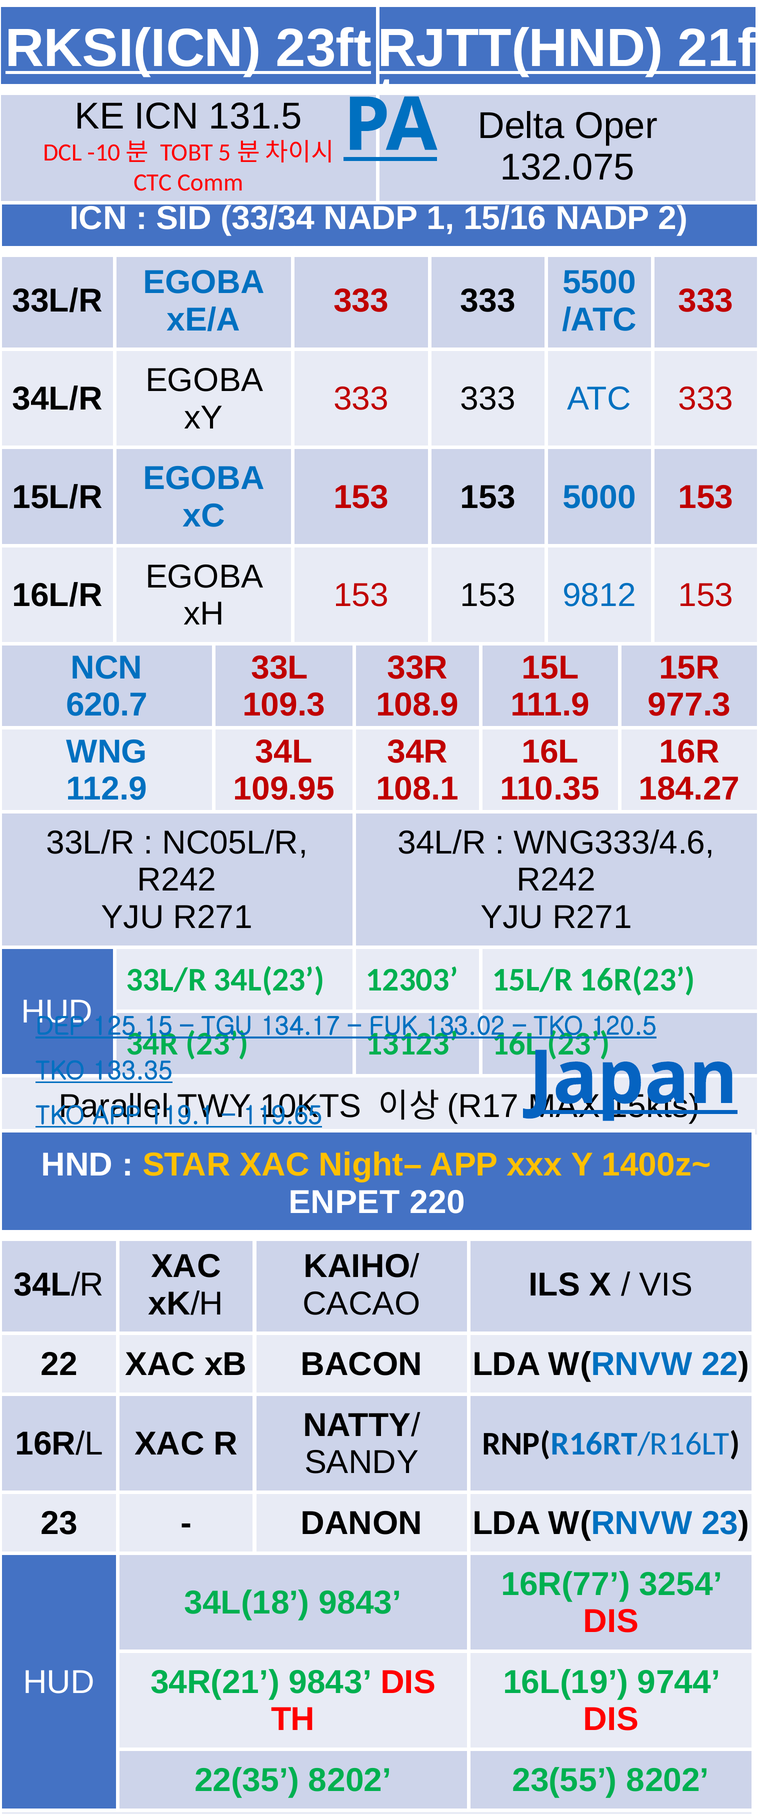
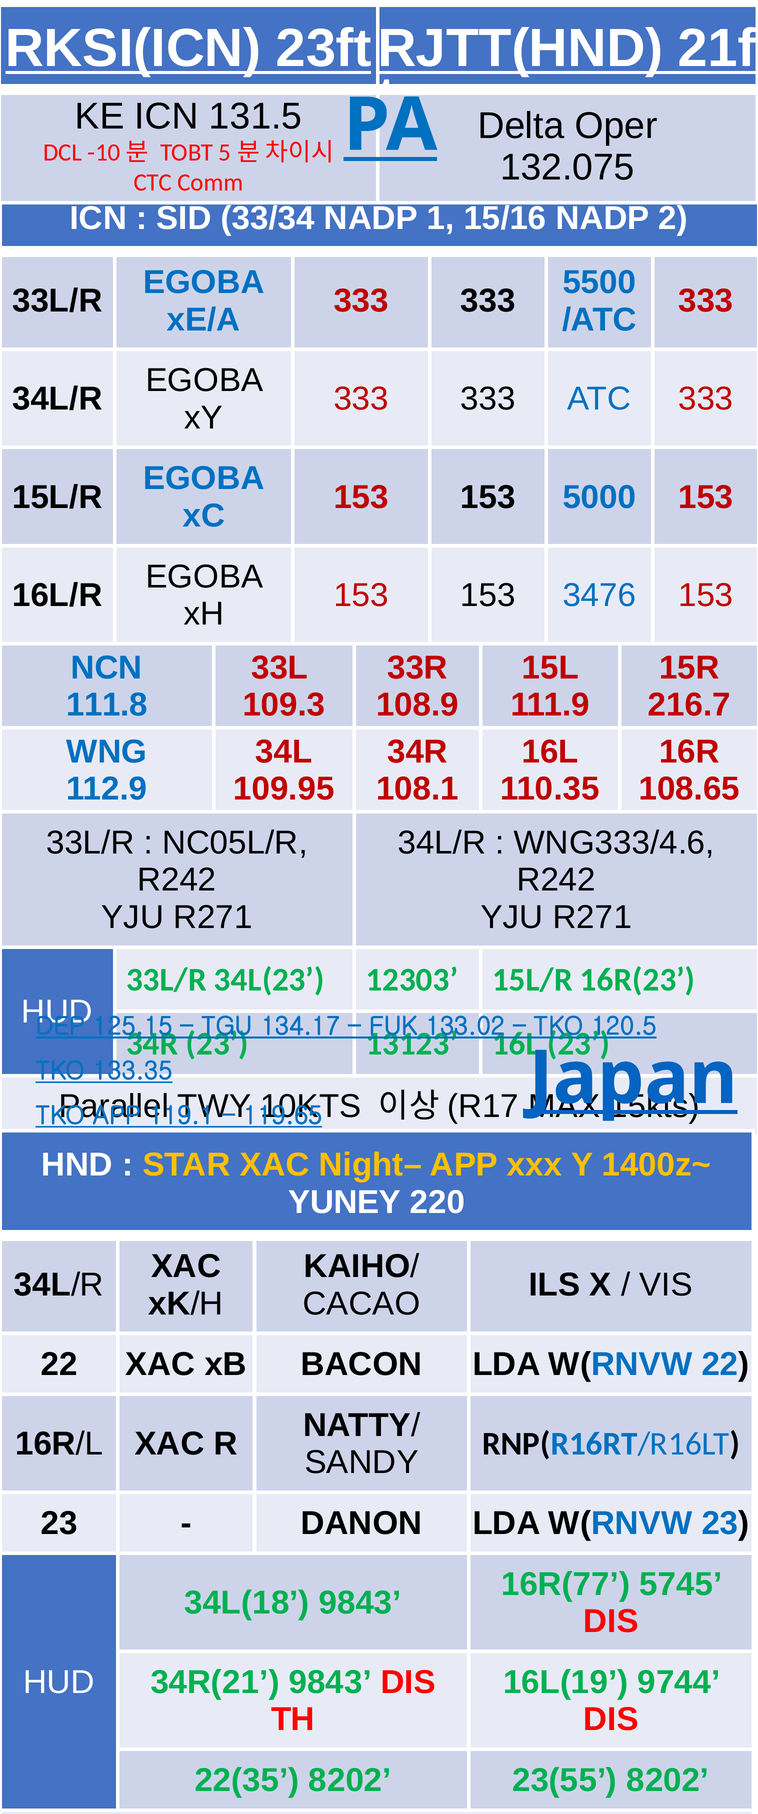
9812: 9812 -> 3476
620.7: 620.7 -> 111.8
977.3: 977.3 -> 216.7
184.27: 184.27 -> 108.65
ENPET: ENPET -> YUNEY
3254: 3254 -> 5745
